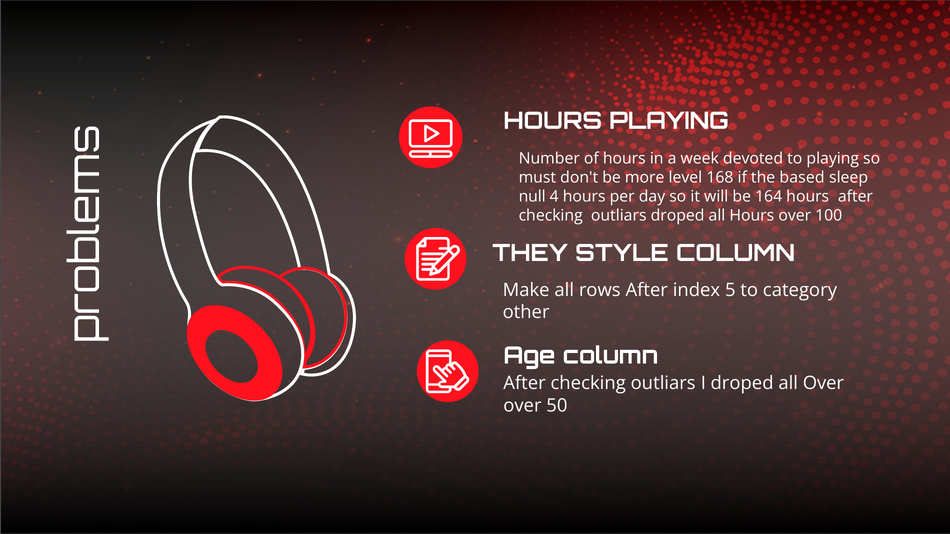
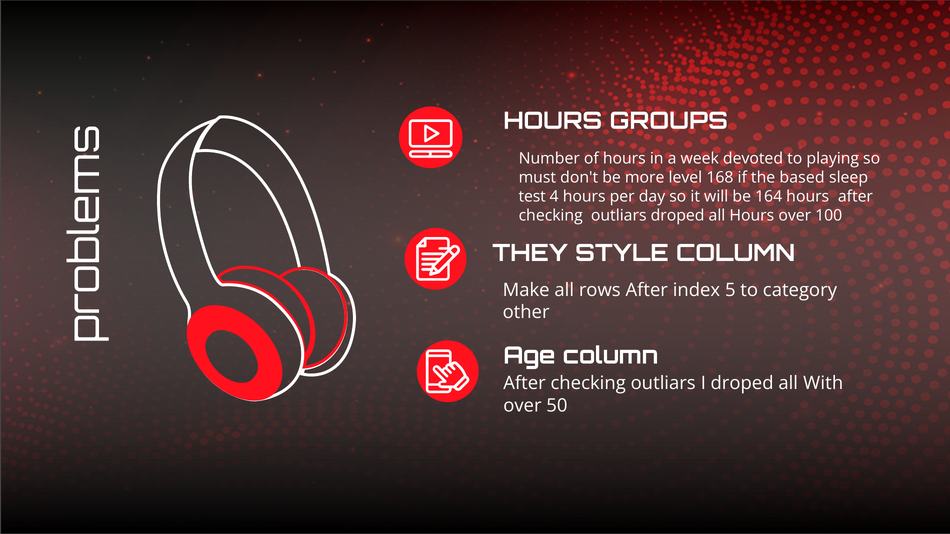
HOURS PLAYING: PLAYING -> GROUPS
null: null -> test
all Over: Over -> With
